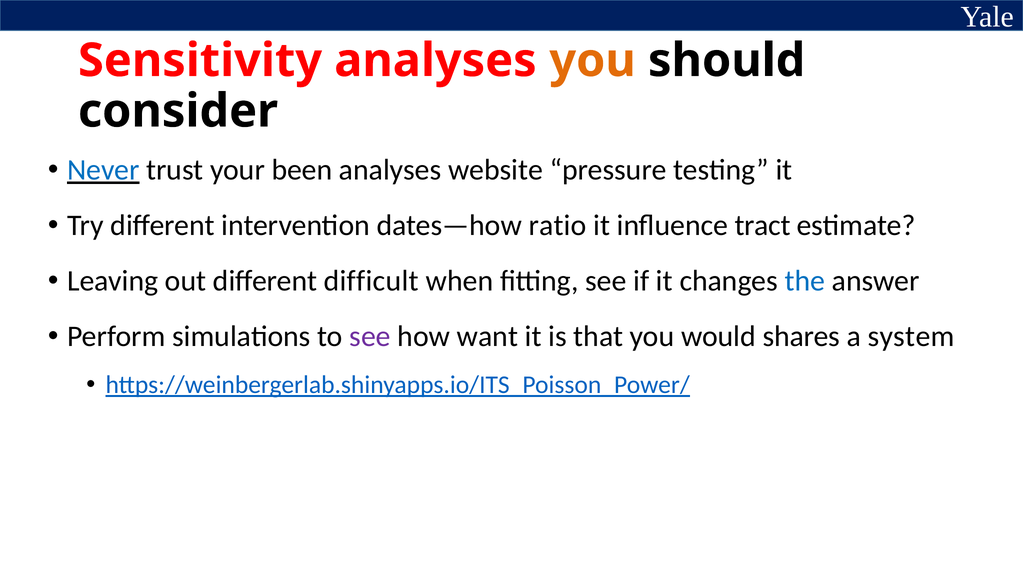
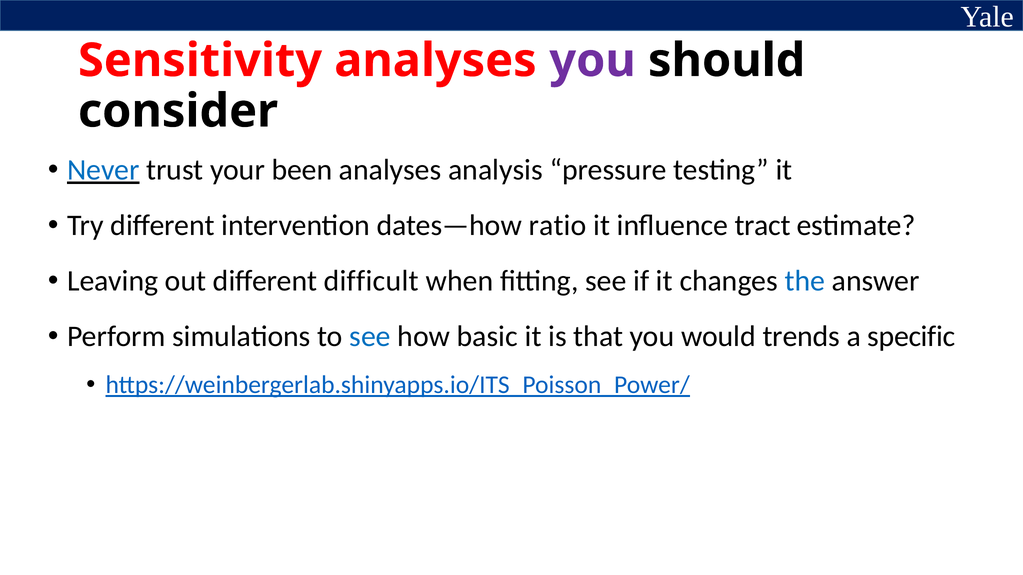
you at (593, 61) colour: orange -> purple
website: website -> analysis
see at (370, 337) colour: purple -> blue
want: want -> basic
shares: shares -> trends
system: system -> specific
